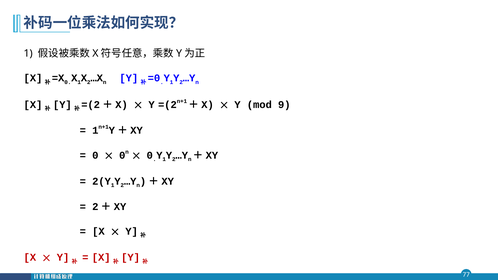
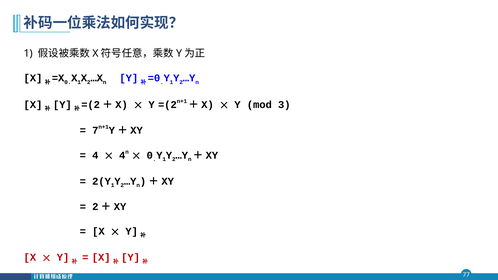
9: 9 -> 3
1 at (95, 130): 1 -> 7
0 at (95, 155): 0 -> 4
0 at (122, 155): 0 -> 4
